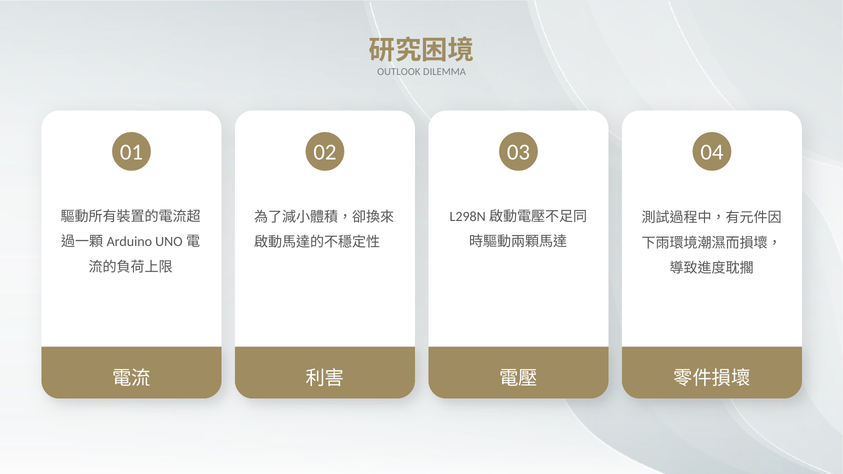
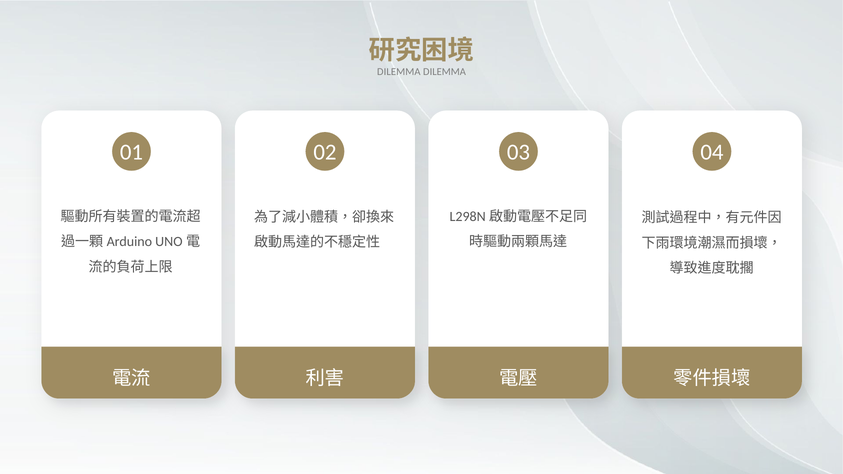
OUTLOOK at (399, 72): OUTLOOK -> DILEMMA
